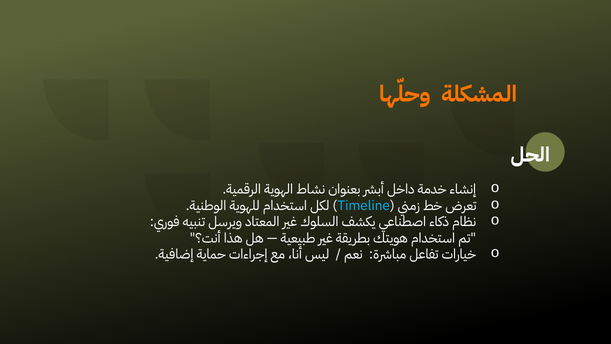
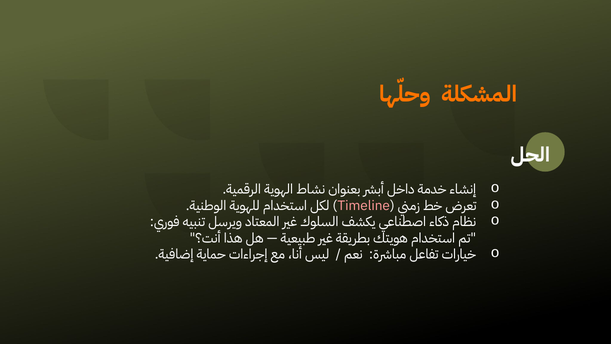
Timeline colour: light blue -> pink
